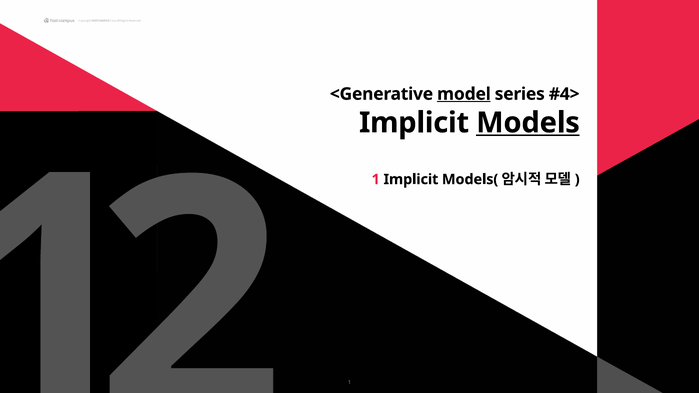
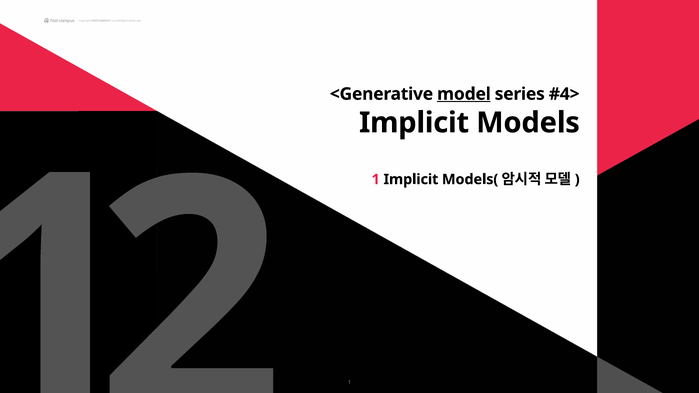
Models underline: present -> none
